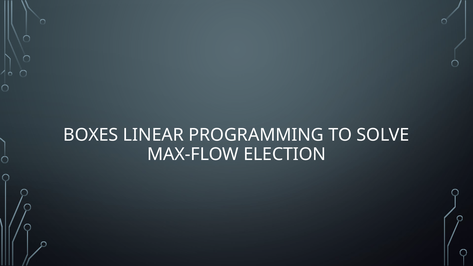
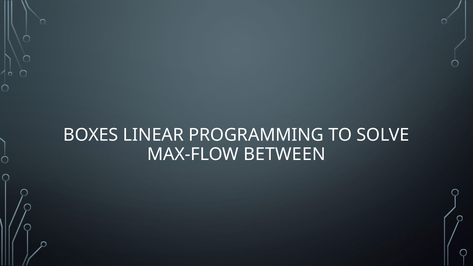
ELECTION: ELECTION -> BETWEEN
